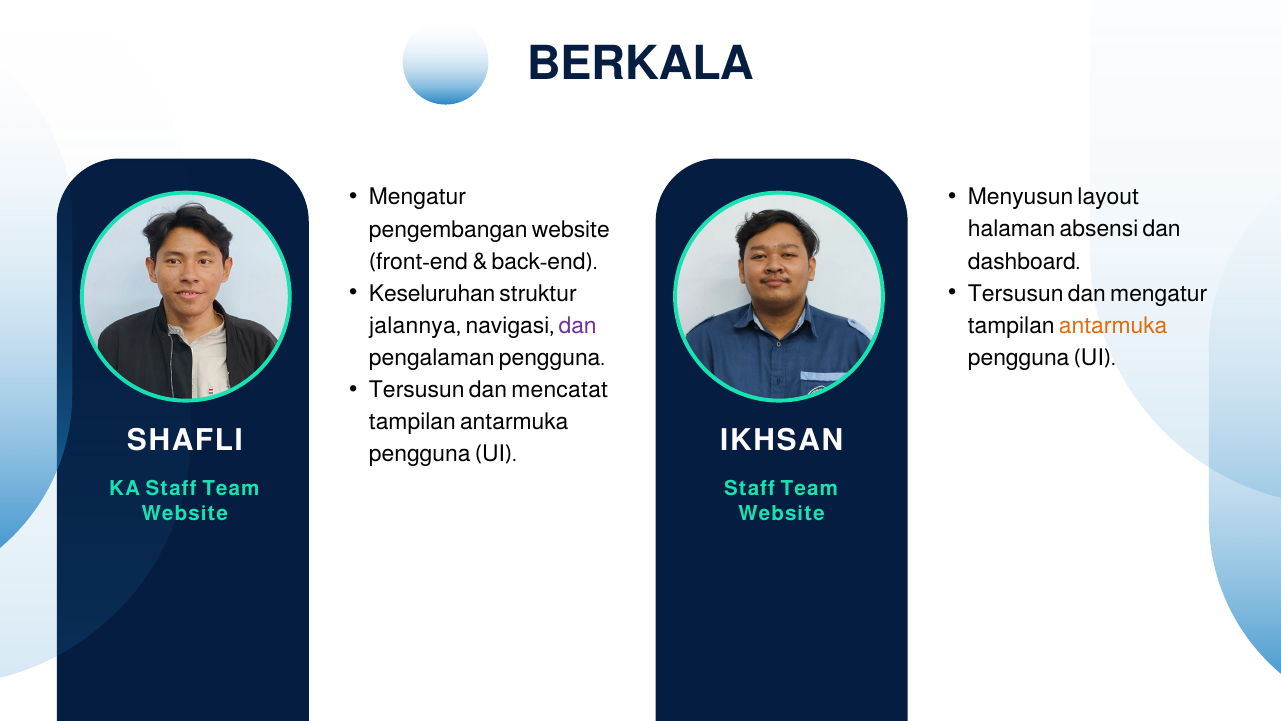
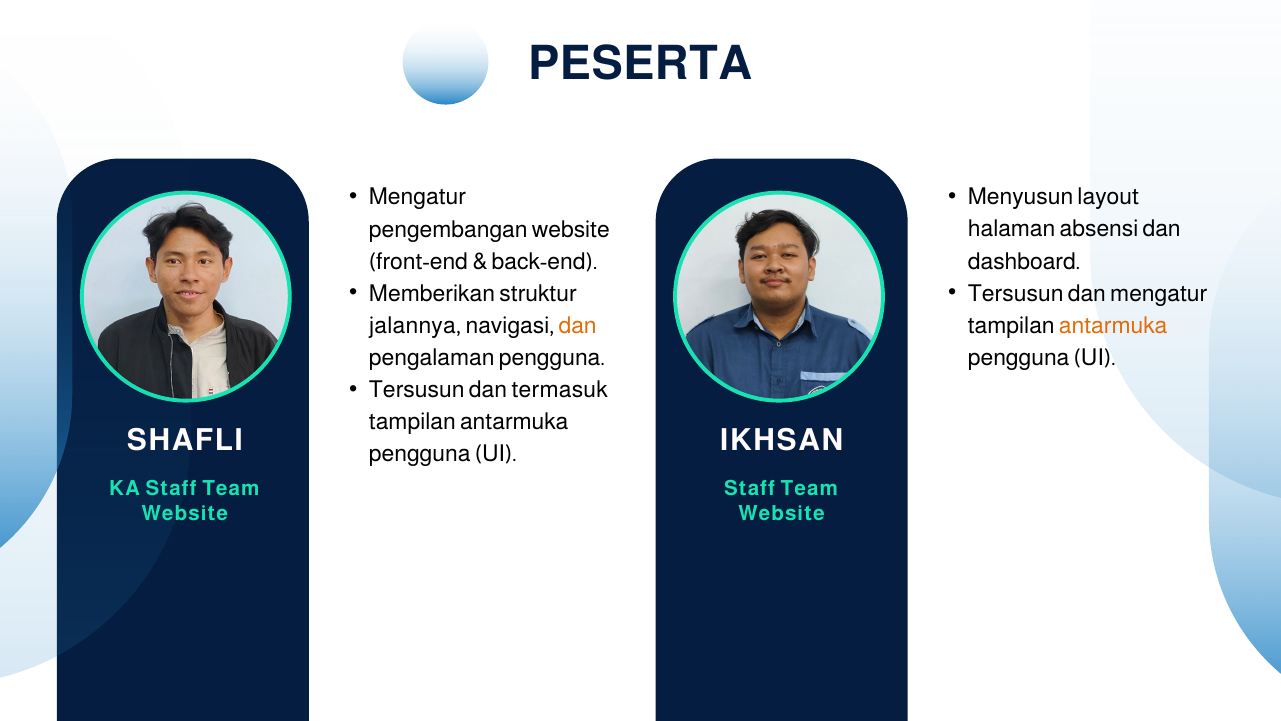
BERKALA: BERKALA -> PESERTA
Keseluruhan: Keseluruhan -> Memberikan
dan at (578, 325) colour: purple -> orange
mencatat: mencatat -> termasuk
